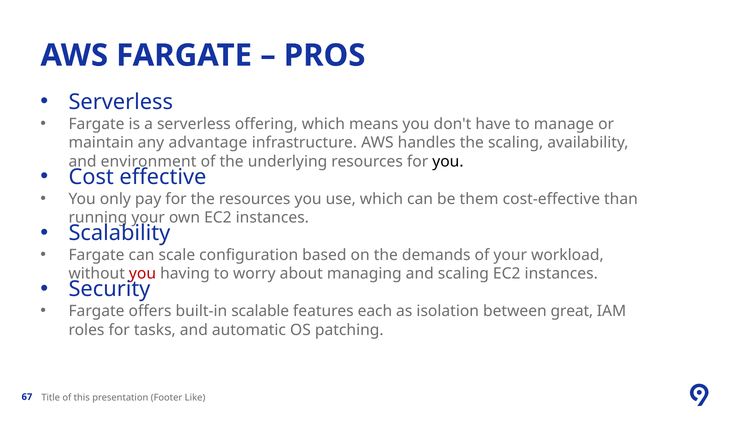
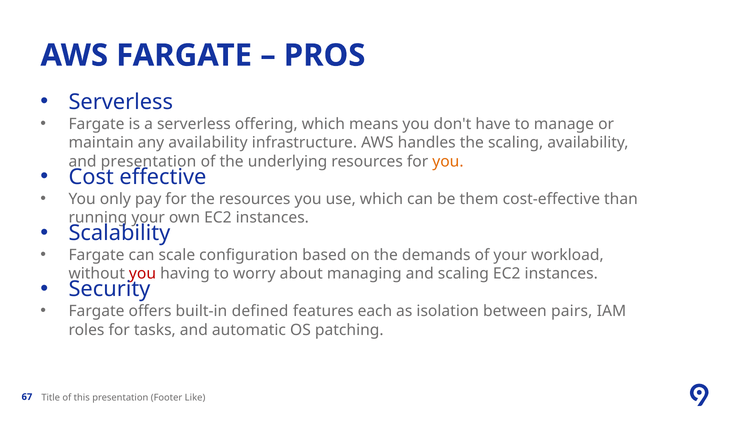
any advantage: advantage -> availability
and environment: environment -> presentation
you at (448, 162) colour: black -> orange
scalable: scalable -> defined
great: great -> pairs
